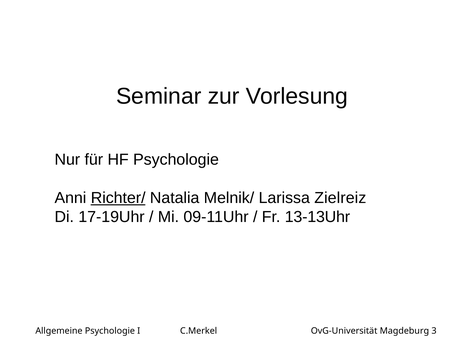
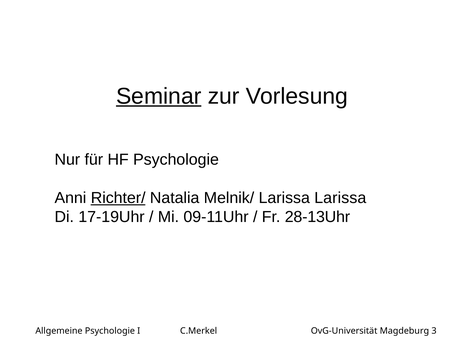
Seminar underline: none -> present
Larissa Zielreiz: Zielreiz -> Larissa
13-13Uhr: 13-13Uhr -> 28-13Uhr
